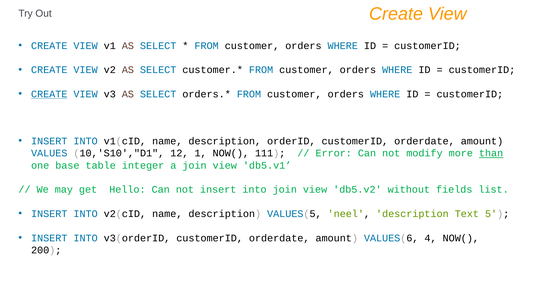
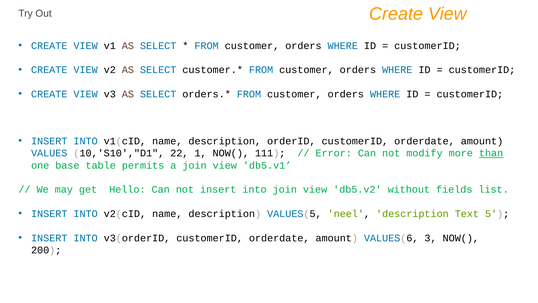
CREATE at (49, 94) underline: present -> none
12: 12 -> 22
integer: integer -> permits
4: 4 -> 3
